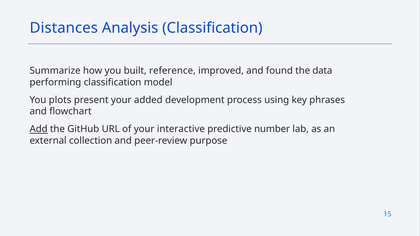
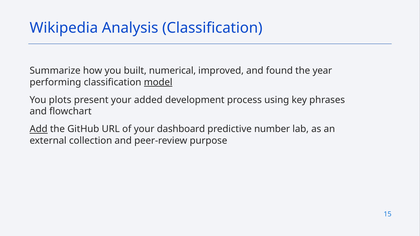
Distances: Distances -> Wikipedia
reference: reference -> numerical
data: data -> year
model underline: none -> present
interactive: interactive -> dashboard
